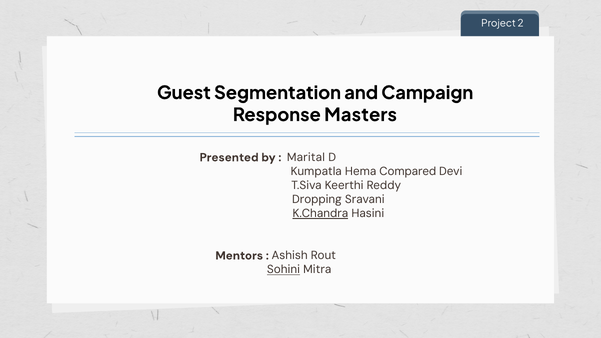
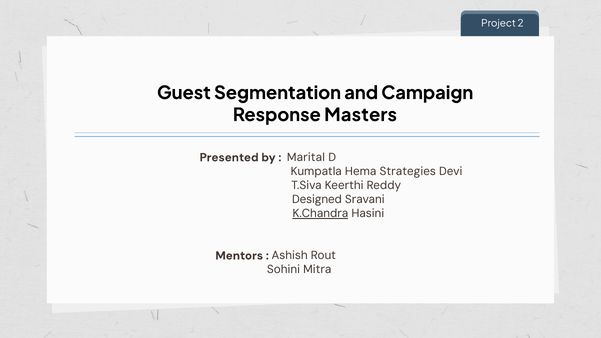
Compared: Compared -> Strategies
Dropping: Dropping -> Designed
Sohini underline: present -> none
